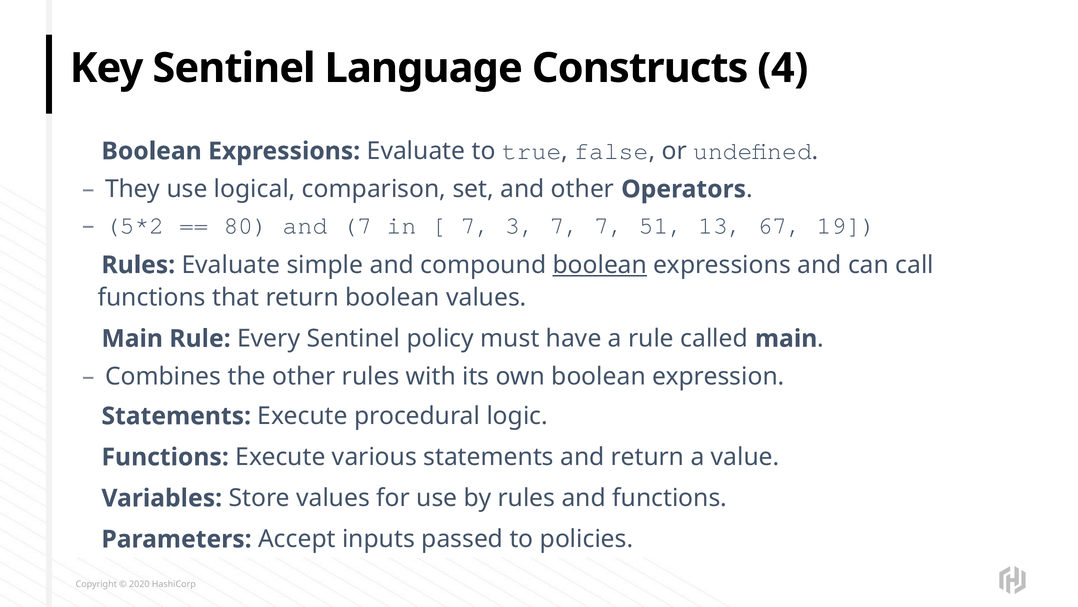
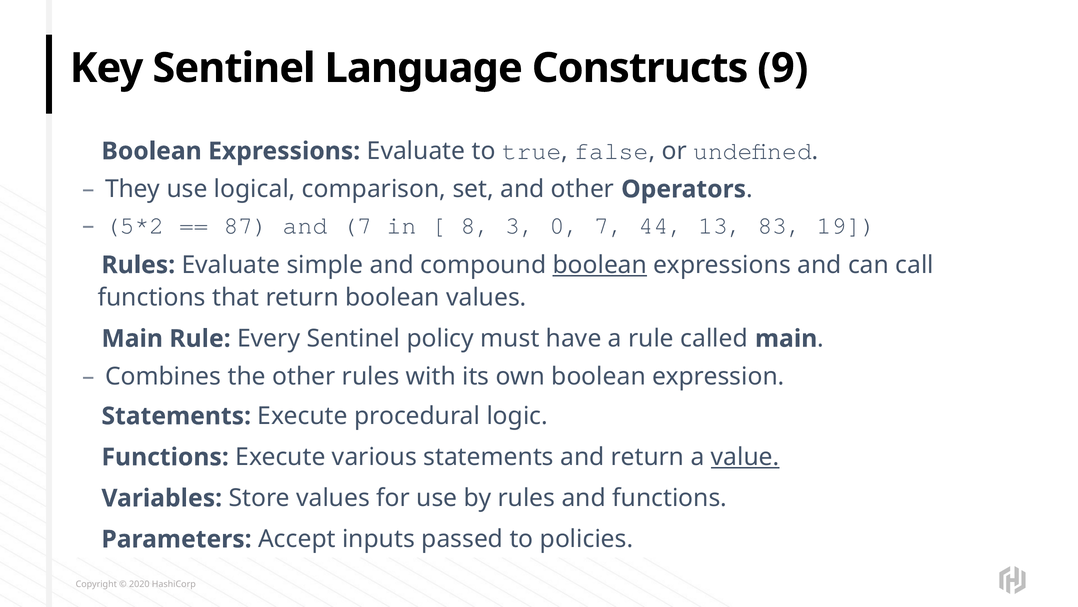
4: 4 -> 9
80: 80 -> 87
7 at (476, 225): 7 -> 8
3 7: 7 -> 0
51: 51 -> 44
67: 67 -> 83
value underline: none -> present
